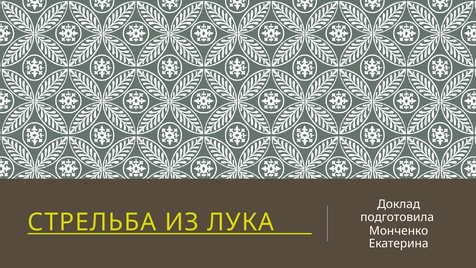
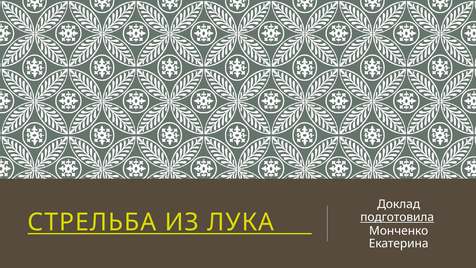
подготовила underline: none -> present
